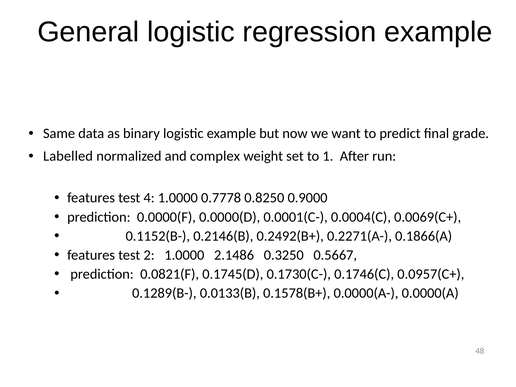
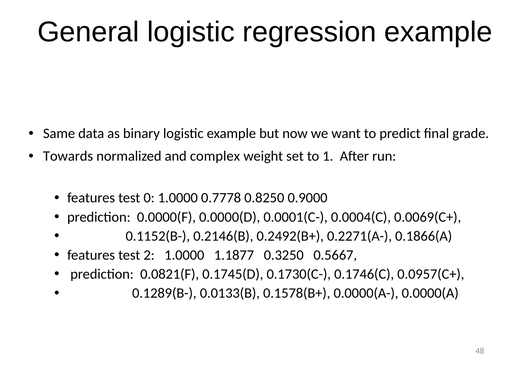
Labelled: Labelled -> Towards
4: 4 -> 0
2.1486: 2.1486 -> 1.1877
